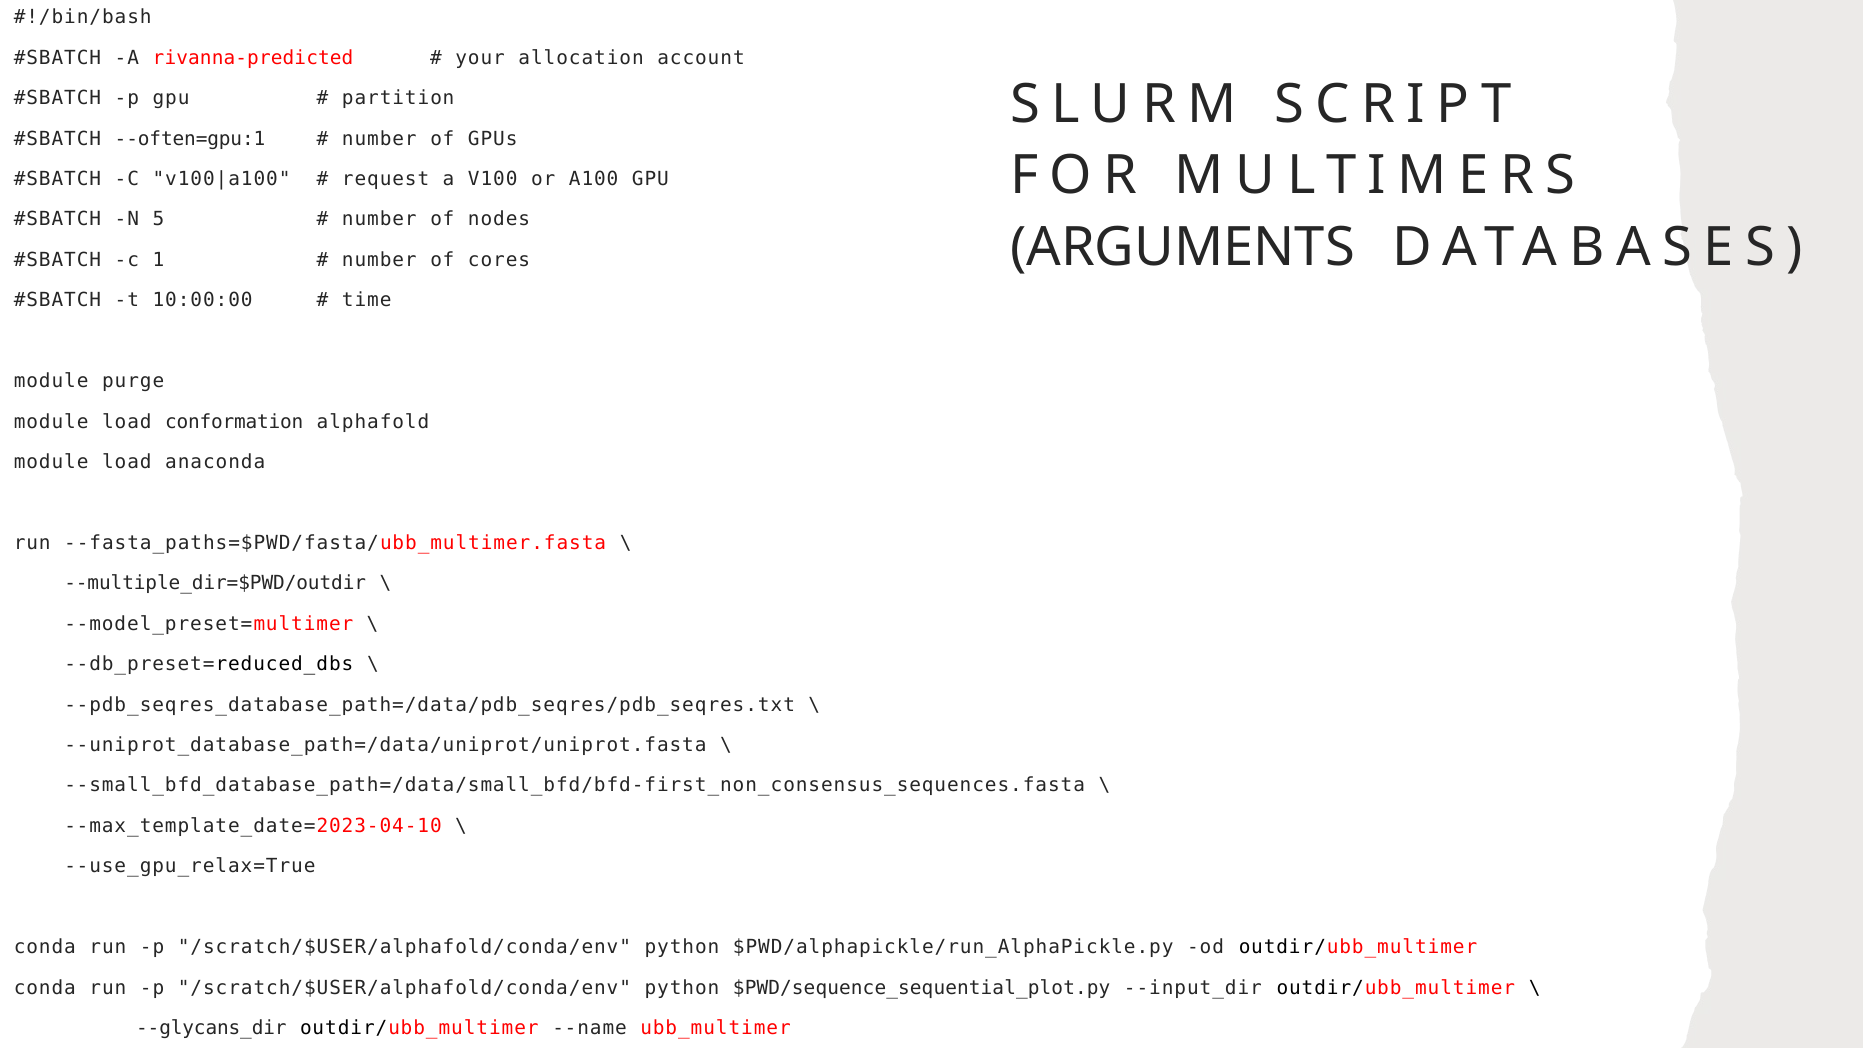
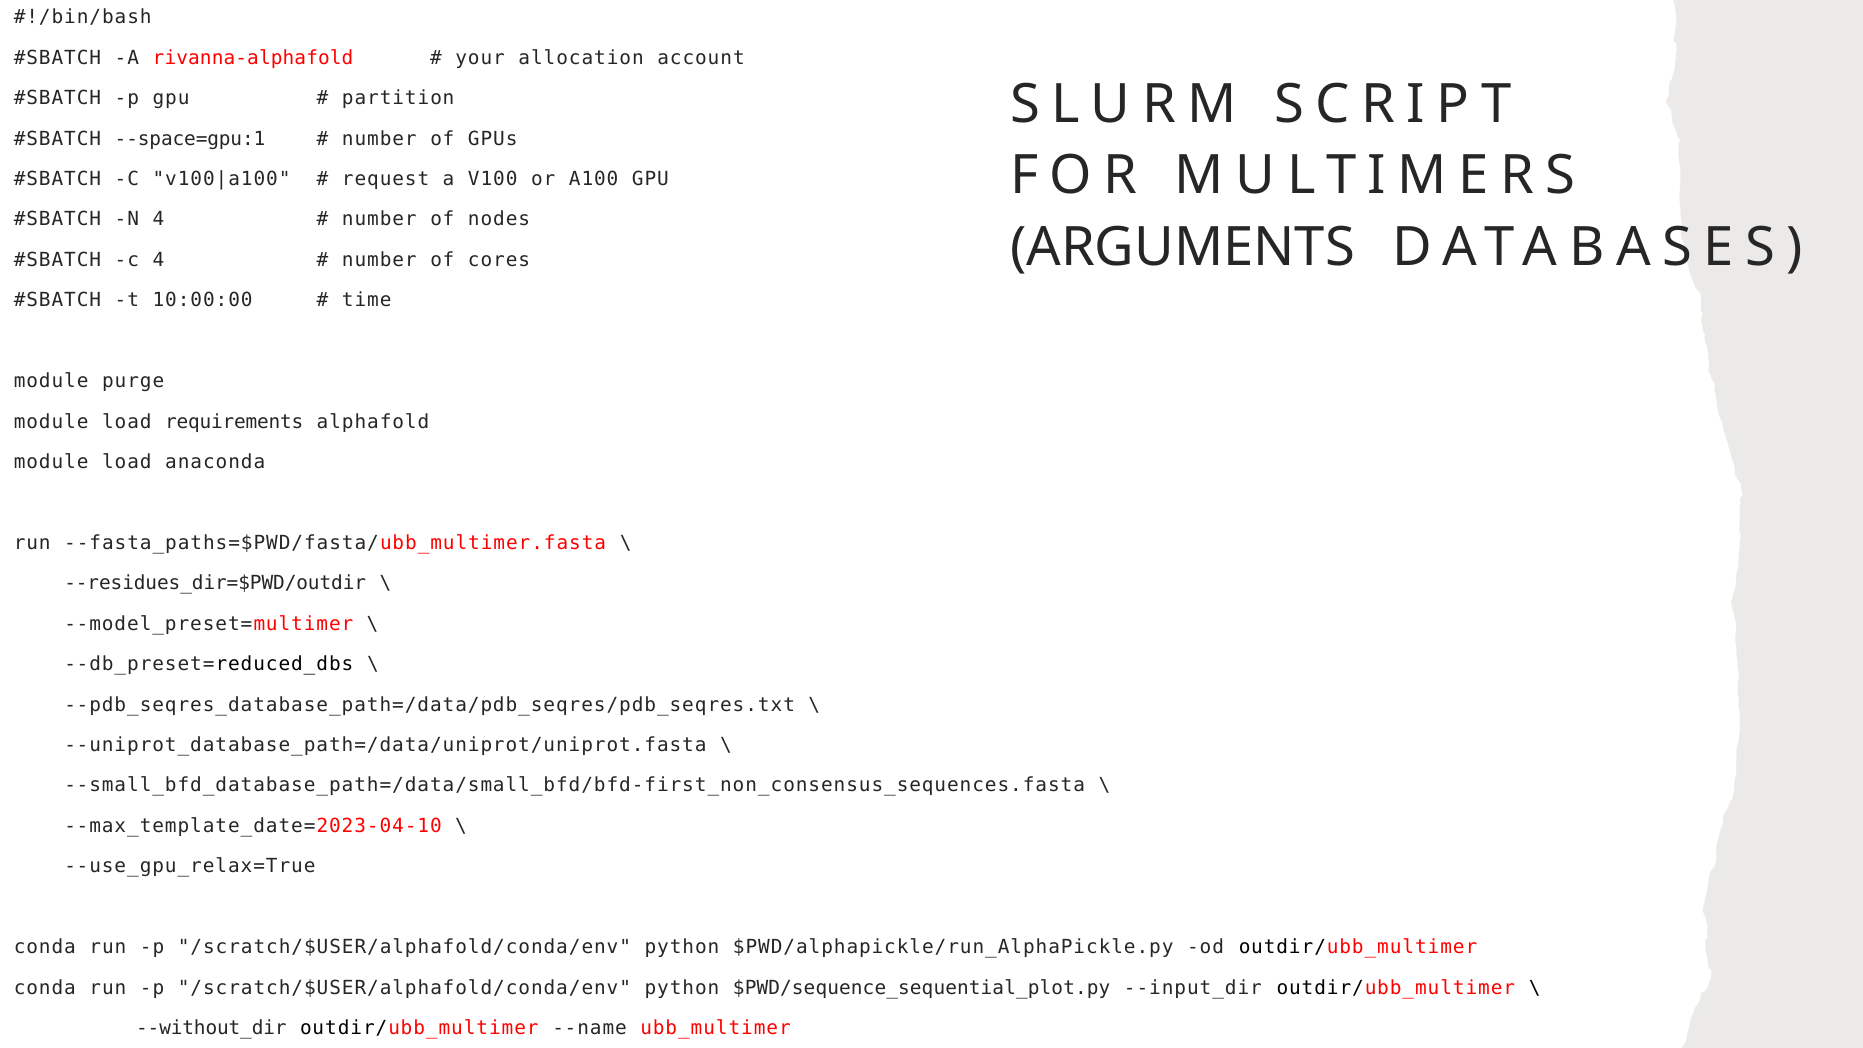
rivanna-predicted: rivanna-predicted -> rivanna-alphafold
--often=gpu:1: --often=gpu:1 -> --space=gpu:1
N 5: 5 -> 4
c 1: 1 -> 4
conformation: conformation -> requirements
--multiple_dir=$PWD/outdir: --multiple_dir=$PWD/outdir -> --residues_dir=$PWD/outdir
--glycans_dir: --glycans_dir -> --without_dir
